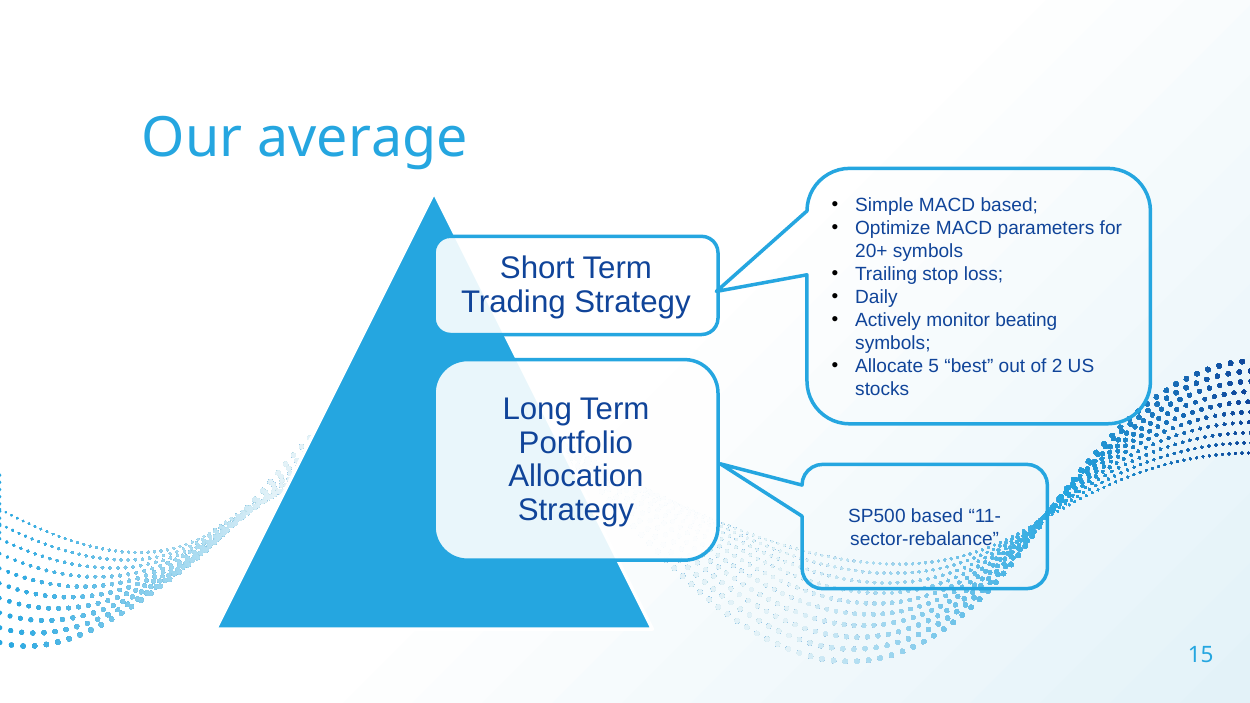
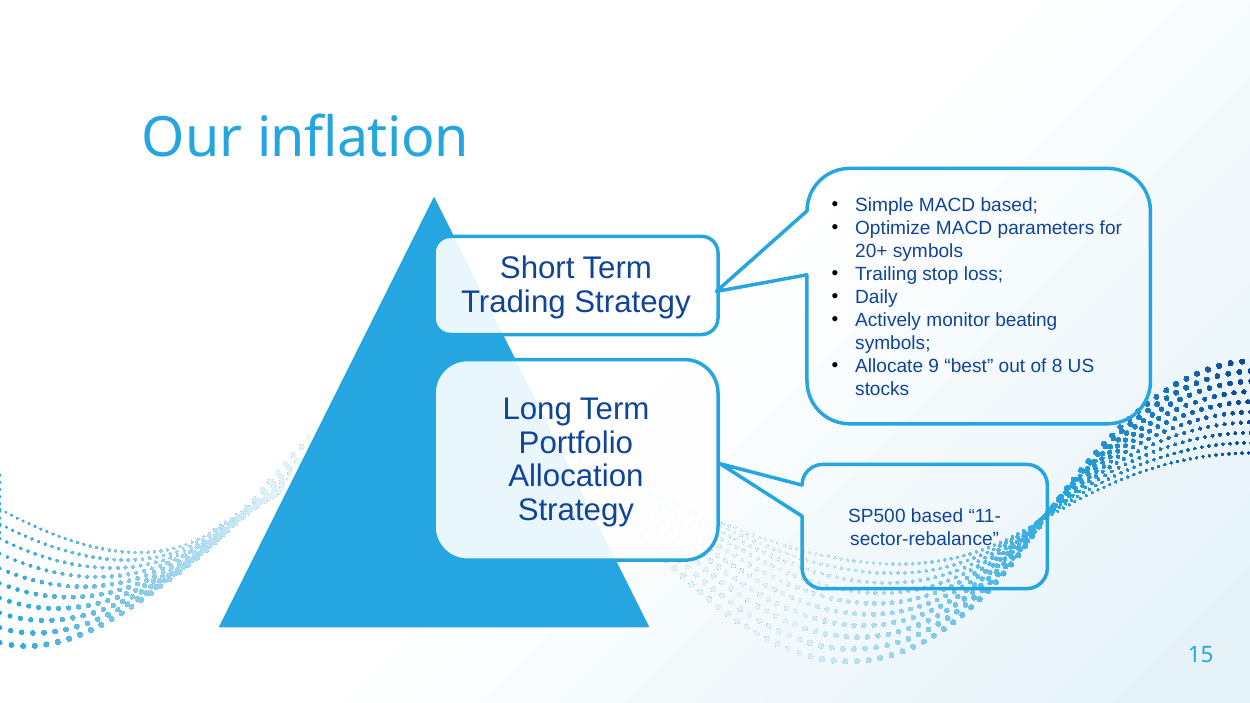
average: average -> inflation
5: 5 -> 9
2: 2 -> 8
